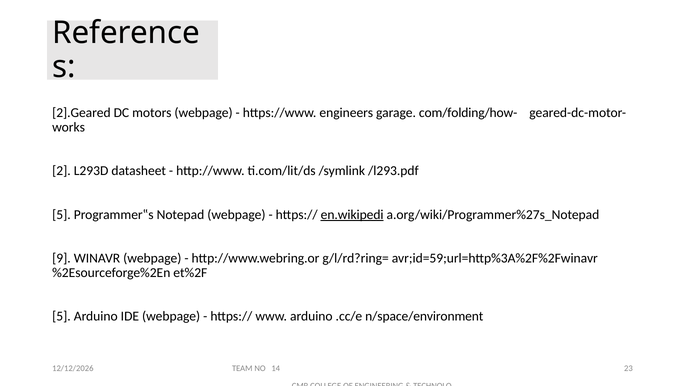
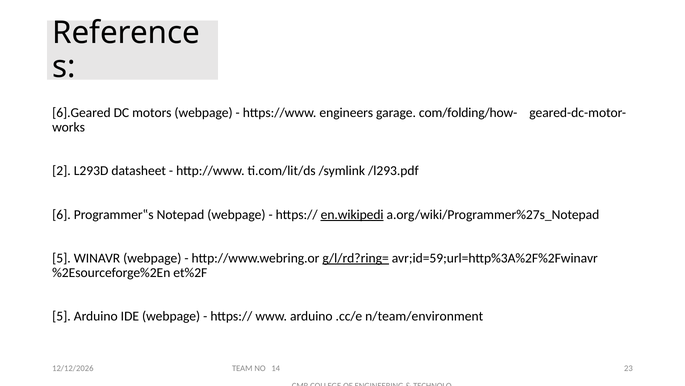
2].Geared: 2].Geared -> 6].Geared
5 at (61, 214): 5 -> 6
9 at (61, 258): 9 -> 5
g/l/rd?ring= underline: none -> present
n/space/environment: n/space/environment -> n/team/environment
